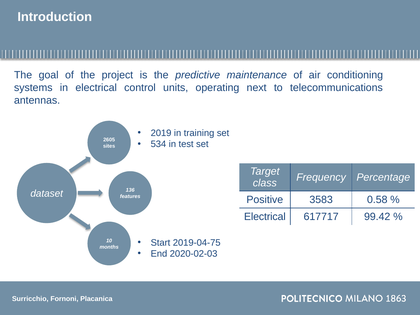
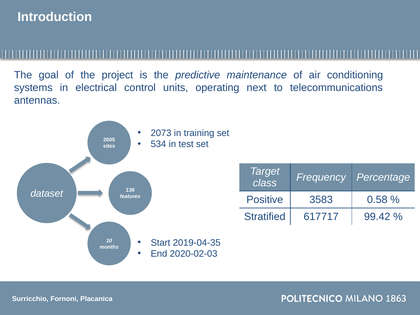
2019: 2019 -> 2073
Electrical at (265, 217): Electrical -> Stratified
2019-04-75: 2019-04-75 -> 2019-04-35
